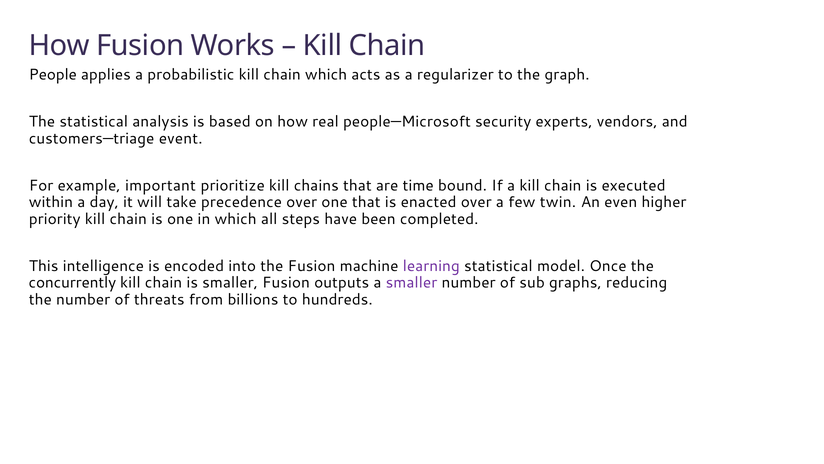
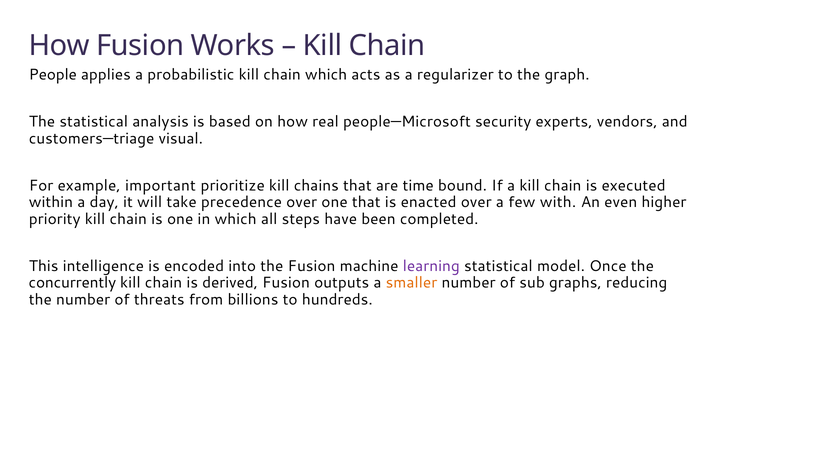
event: event -> visual
twin: twin -> with
is smaller: smaller -> derived
smaller at (412, 283) colour: purple -> orange
